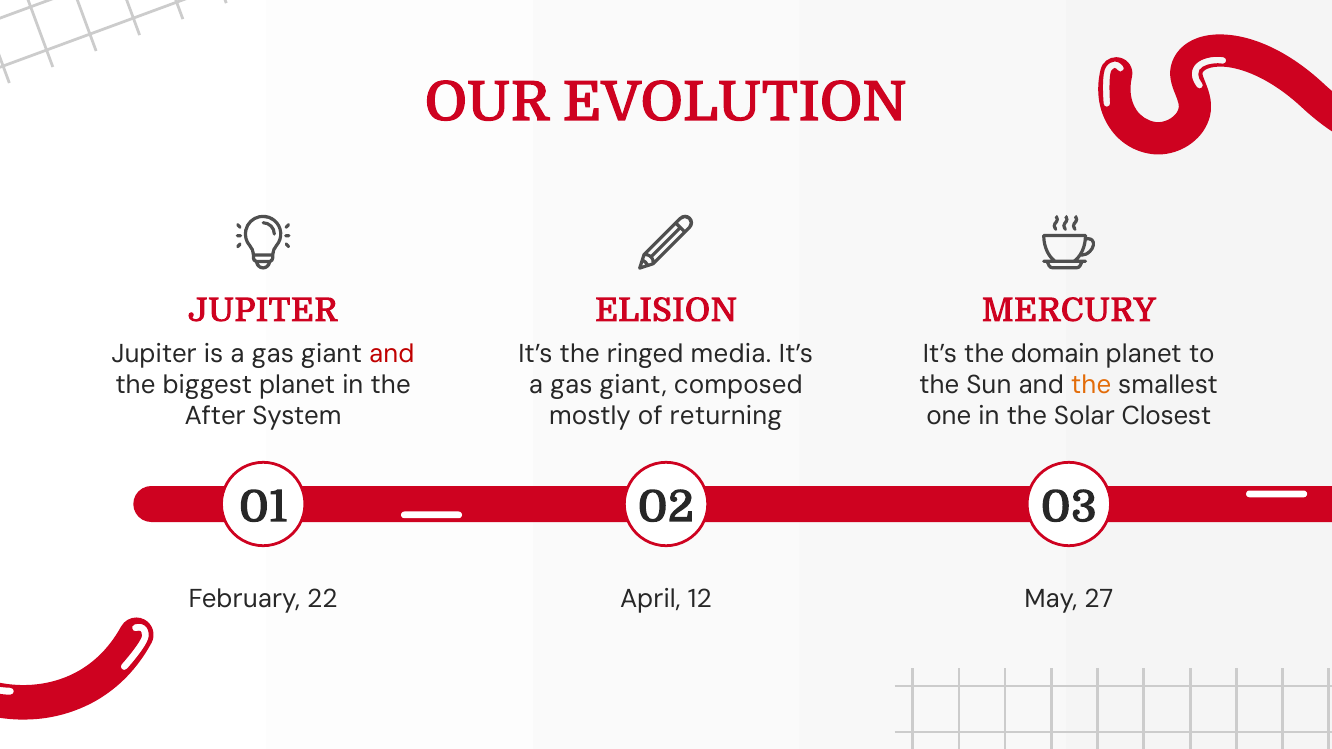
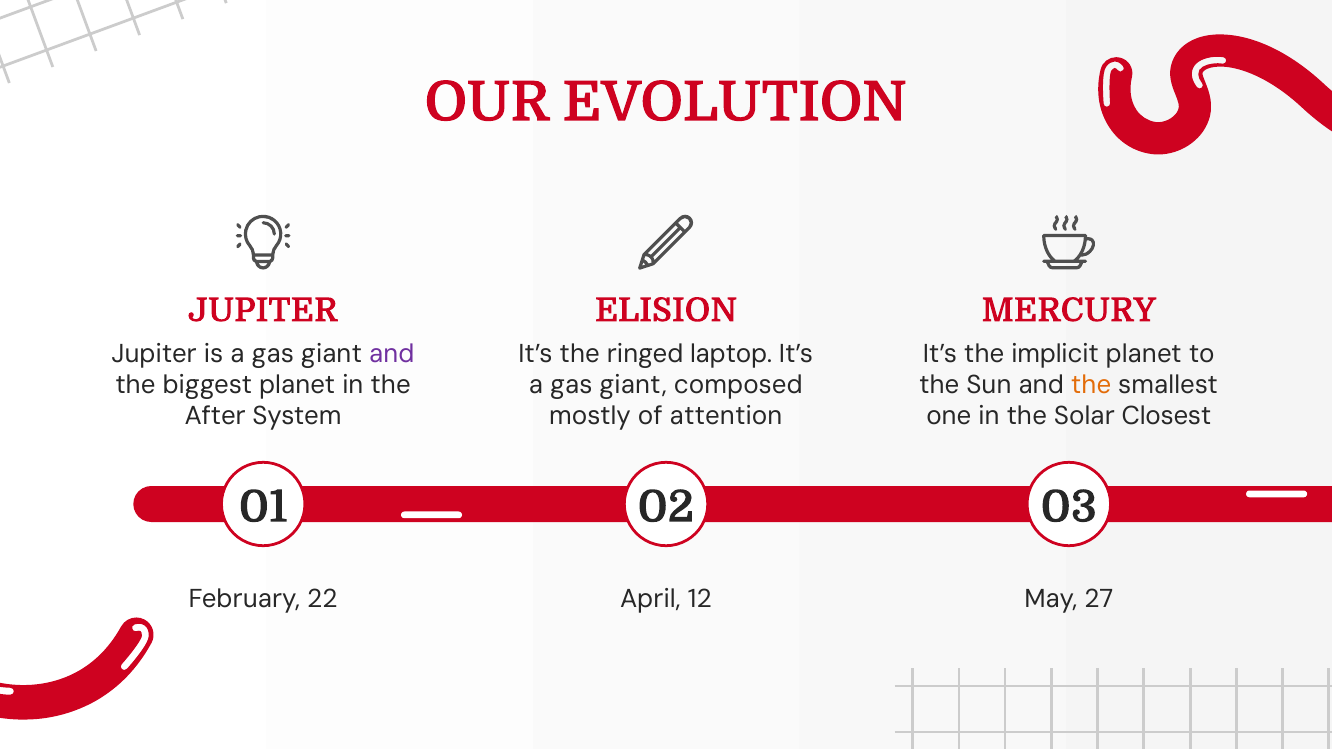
and at (392, 354) colour: red -> purple
media: media -> laptop
domain: domain -> implicit
returning: returning -> attention
